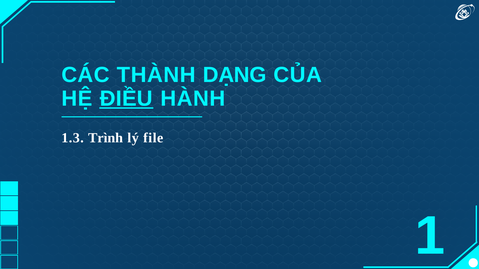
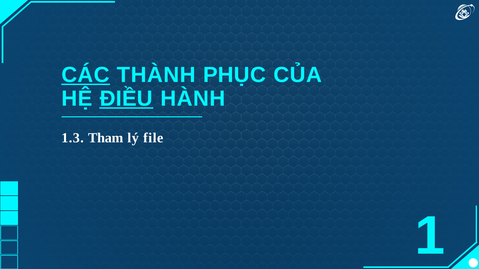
CÁC underline: none -> present
DẠNG: DẠNG -> PHỤC
Trình: Trình -> Tham
